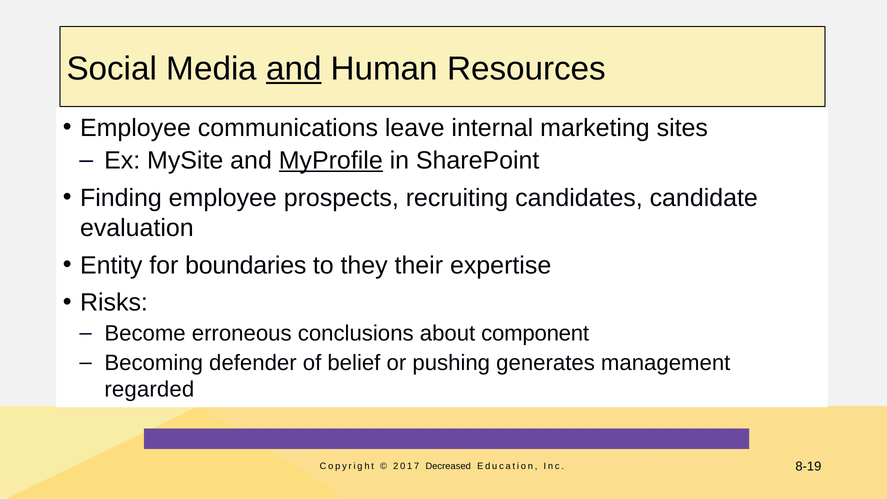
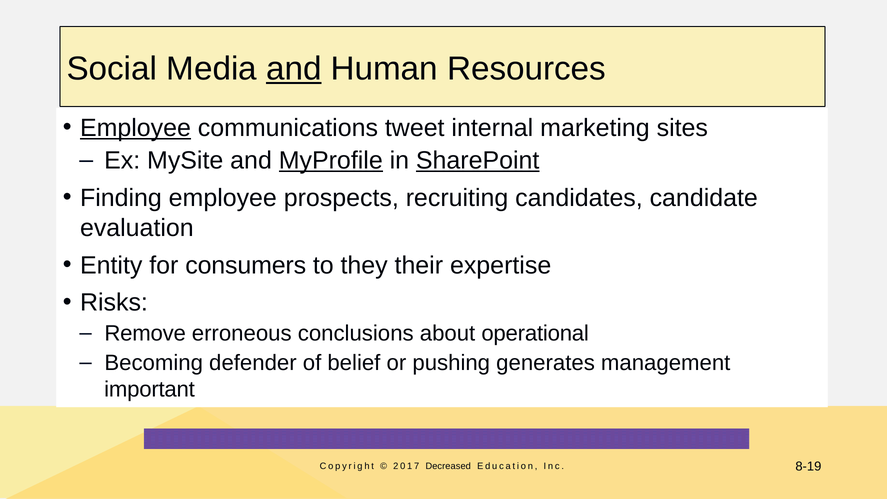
Employee at (136, 128) underline: none -> present
leave: leave -> tweet
SharePoint underline: none -> present
boundaries: boundaries -> consumers
Become: Become -> Remove
component: component -> operational
regarded: regarded -> important
